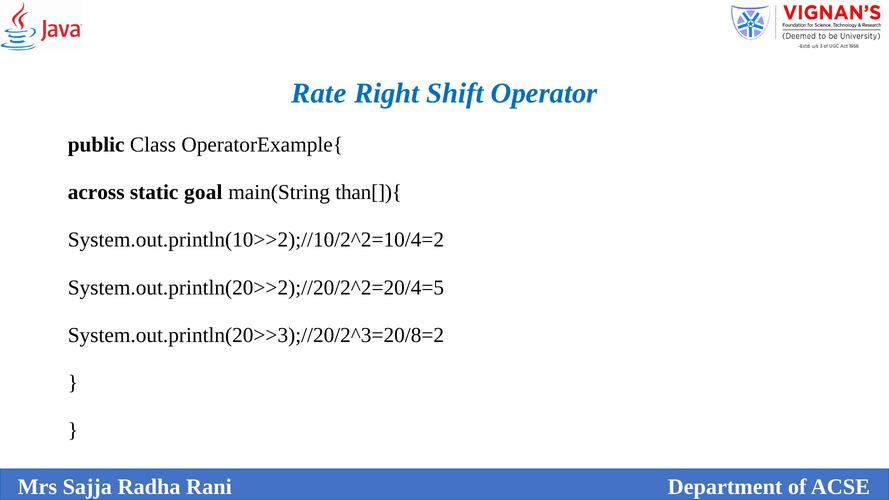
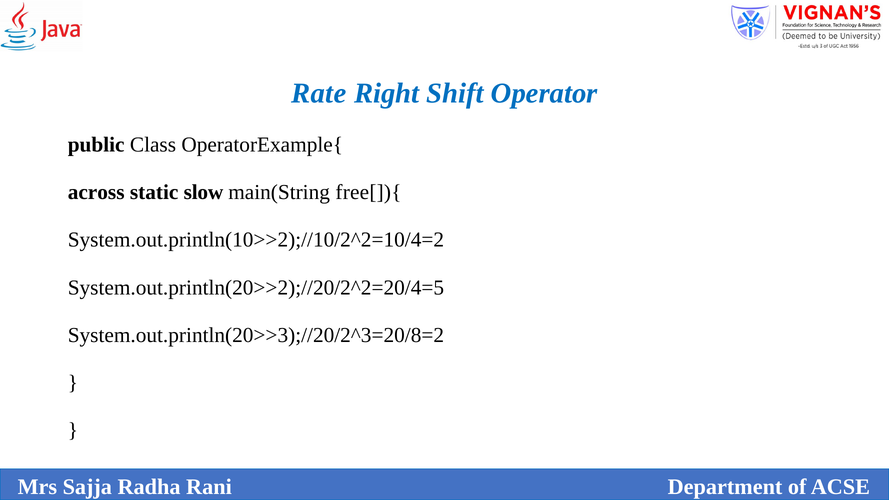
goal: goal -> slow
than[]){: than[]){ -> free[]){
